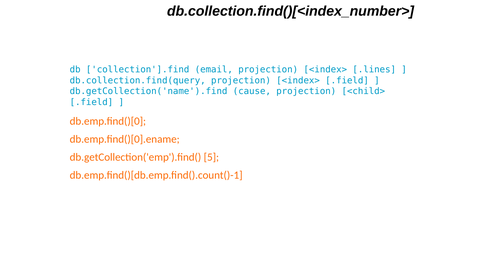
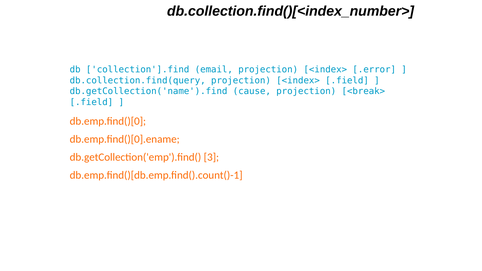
.lines: .lines -> .error
<child>: <child> -> <break>
5: 5 -> 3
